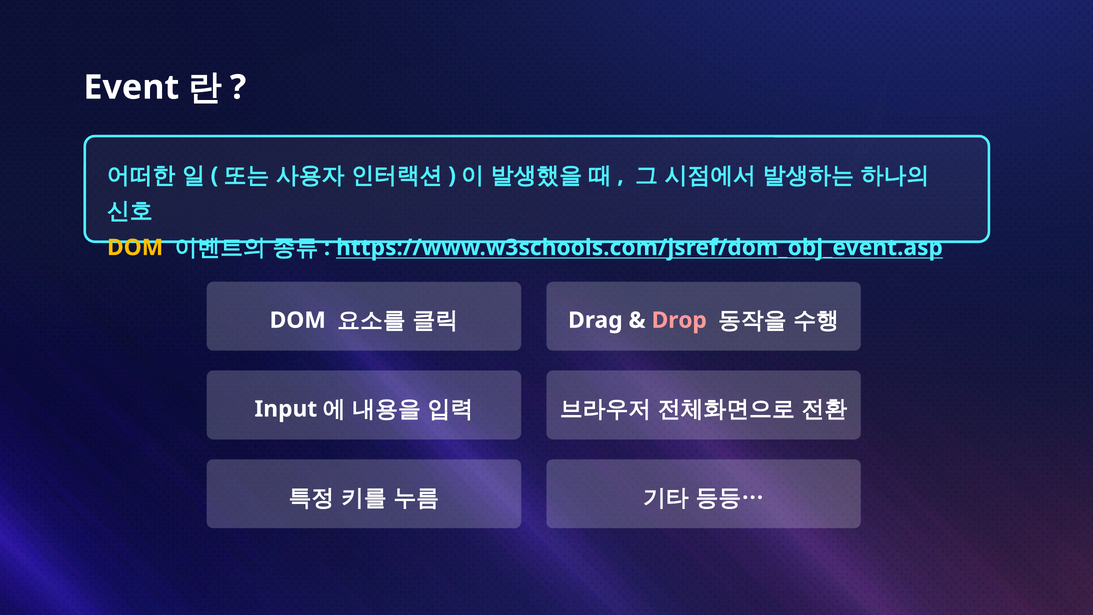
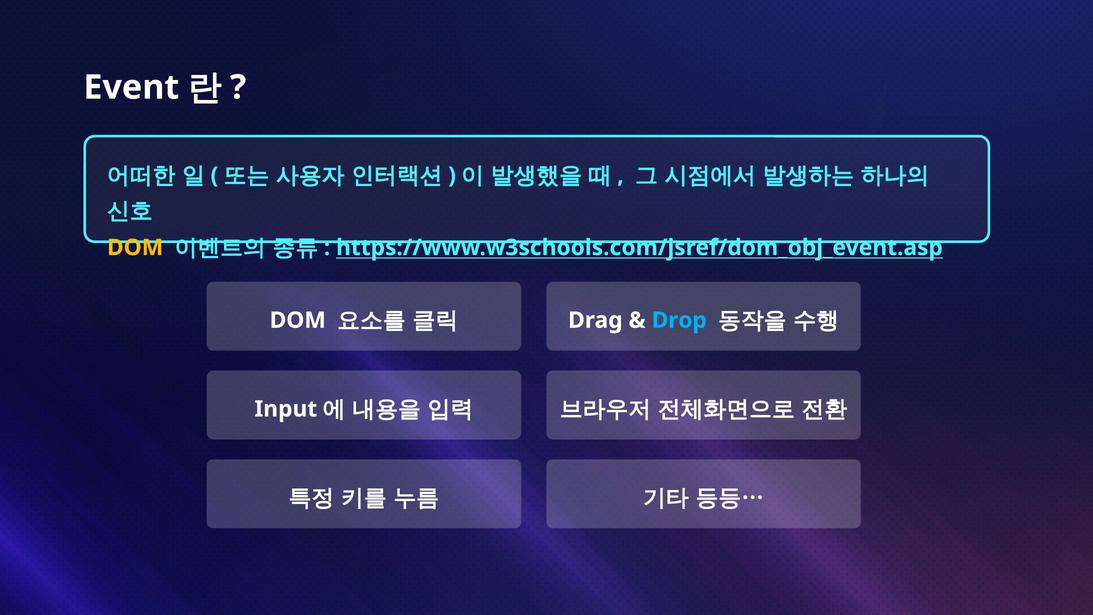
Drop colour: pink -> light blue
